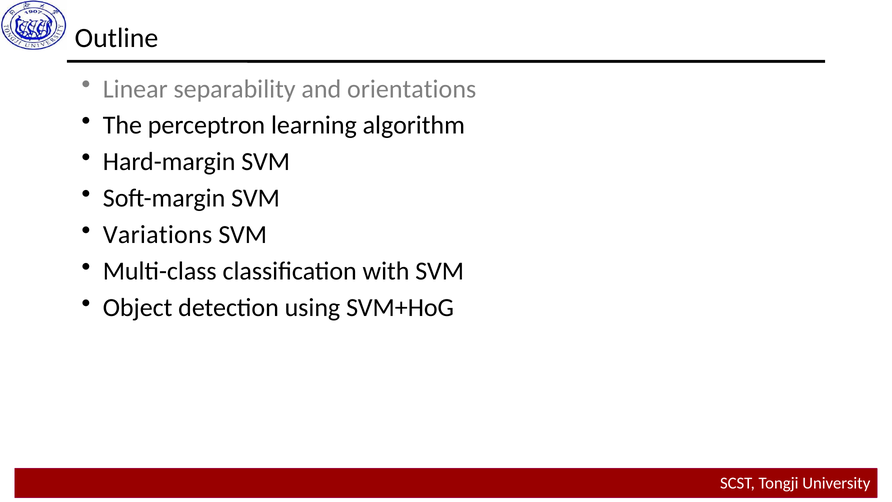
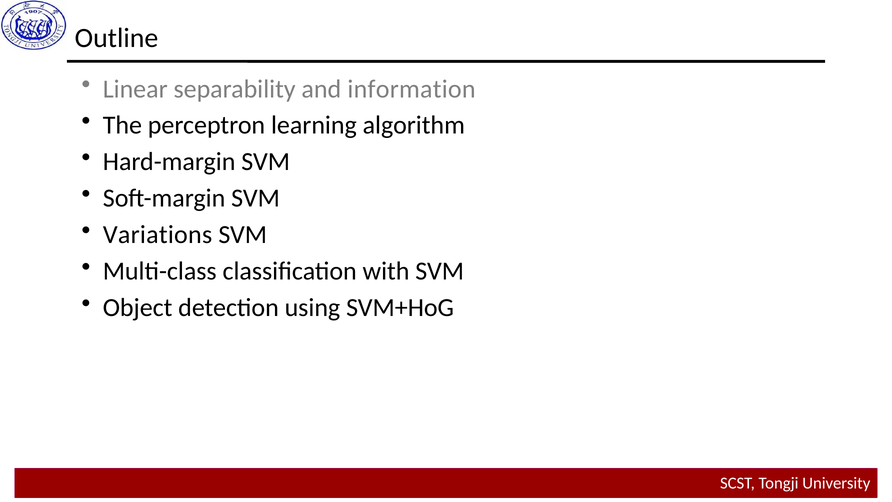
orientations: orientations -> information
